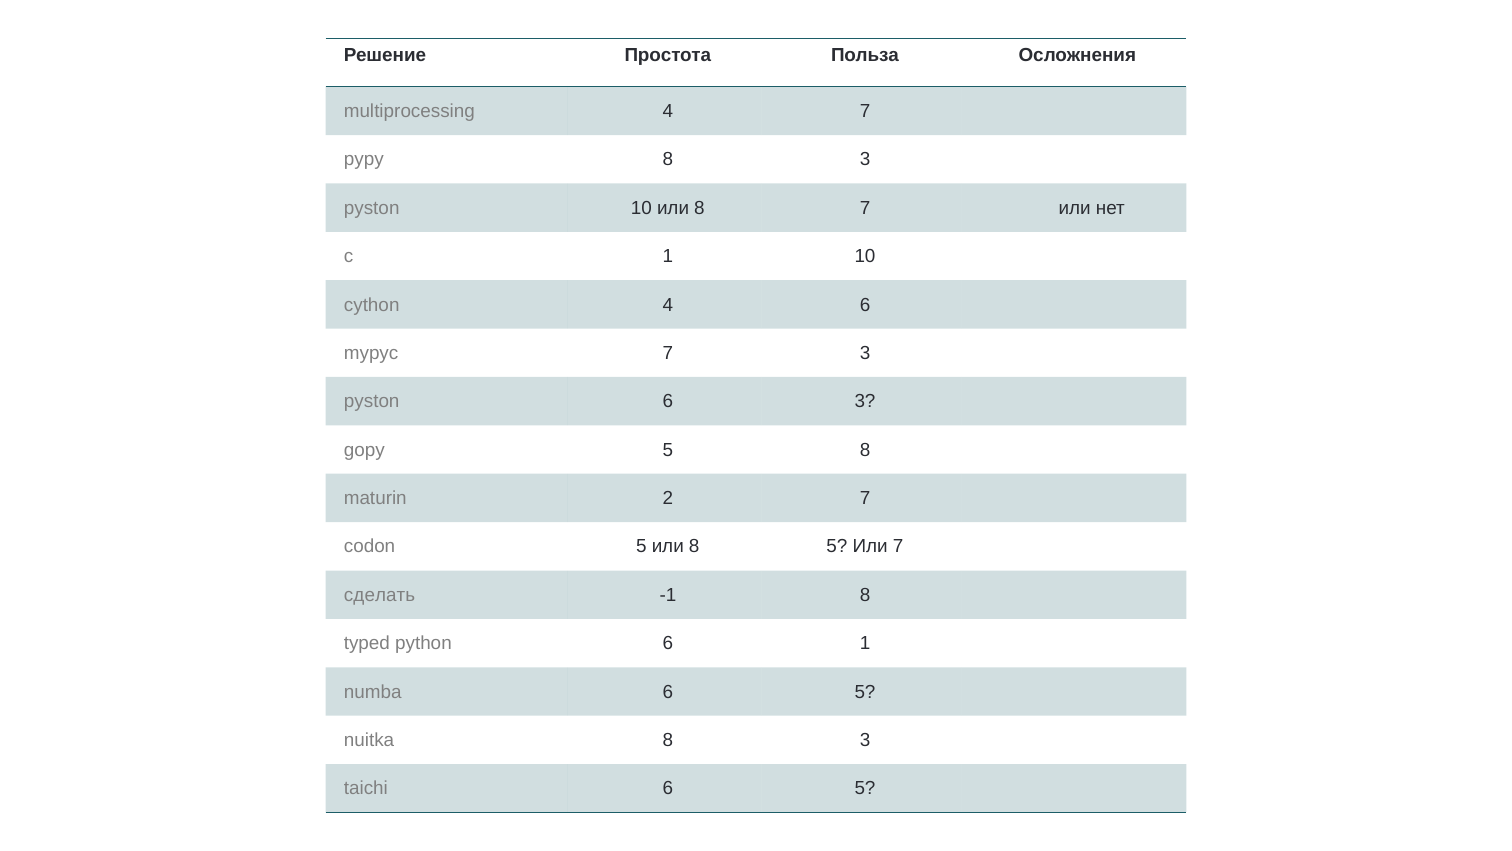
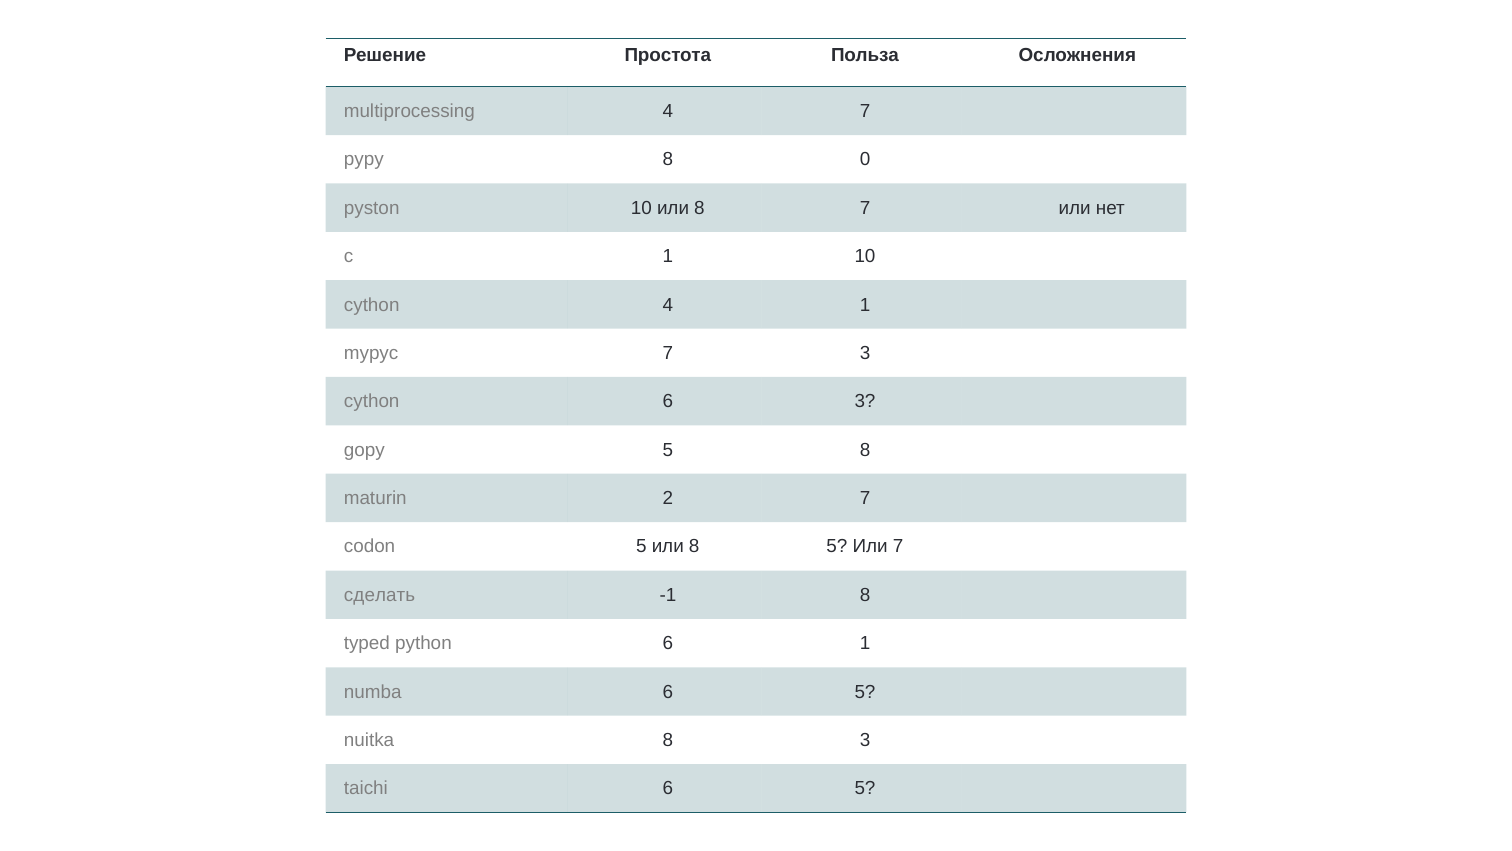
pypy 8 3: 3 -> 0
4 6: 6 -> 1
pyston at (372, 401): pyston -> cython
